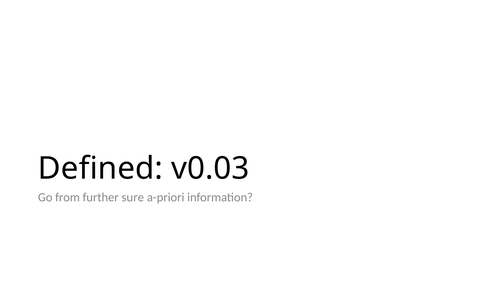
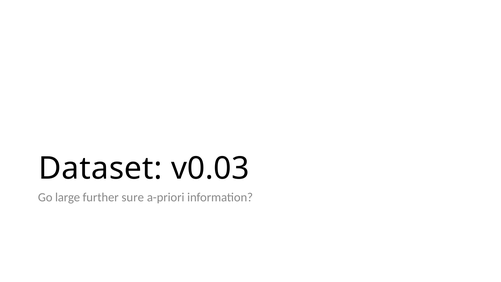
Defined: Defined -> Dataset
from: from -> large
